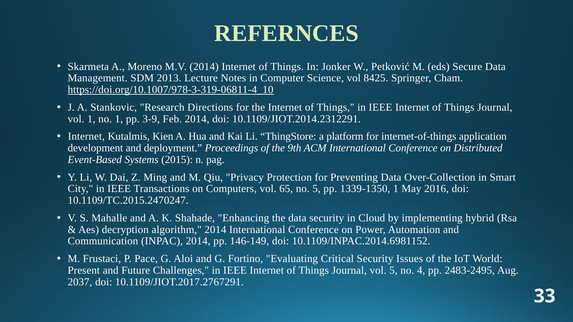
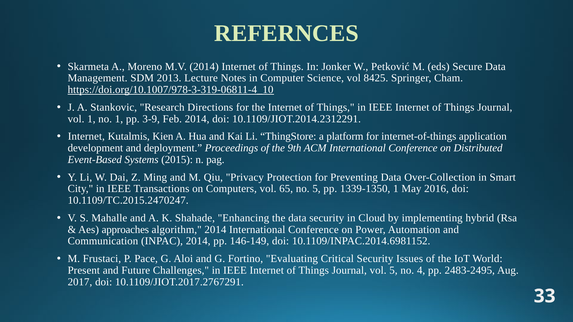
decryption: decryption -> approaches
2037: 2037 -> 2017
